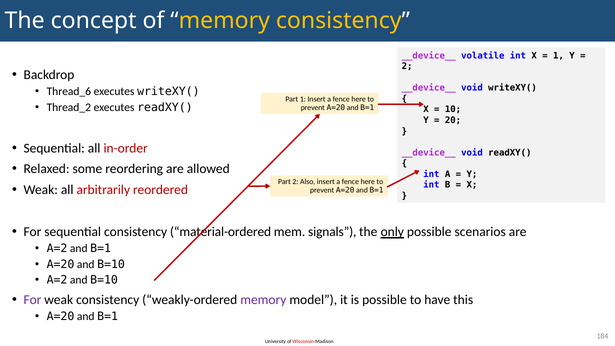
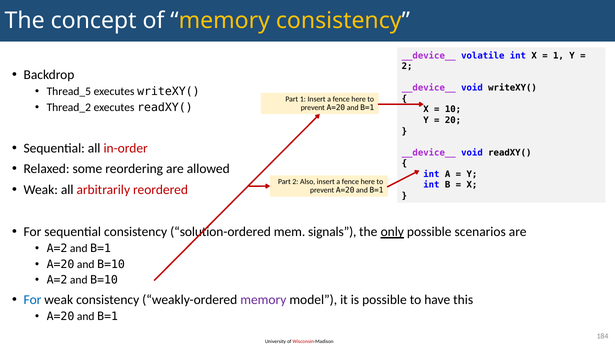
Thread_6: Thread_6 -> Thread_5
material-ordered: material-ordered -> solution-ordered
For at (32, 300) colour: purple -> blue
